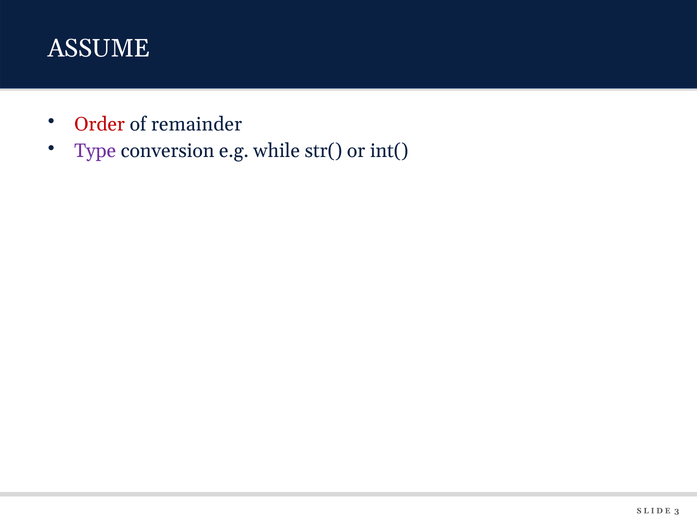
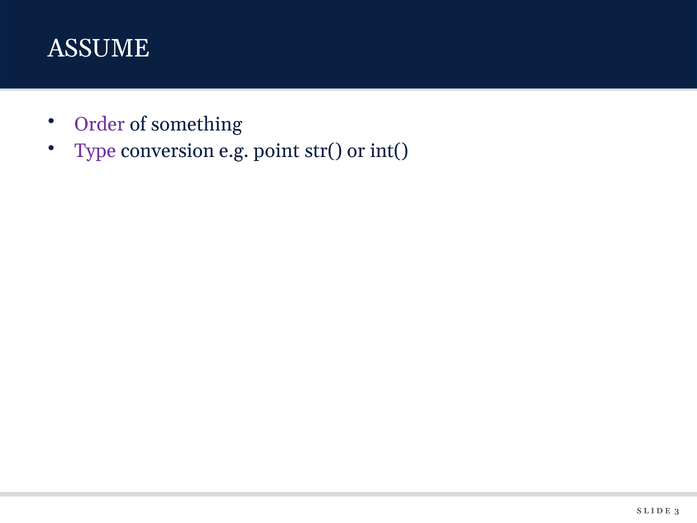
Order colour: red -> purple
remainder: remainder -> something
while: while -> point
